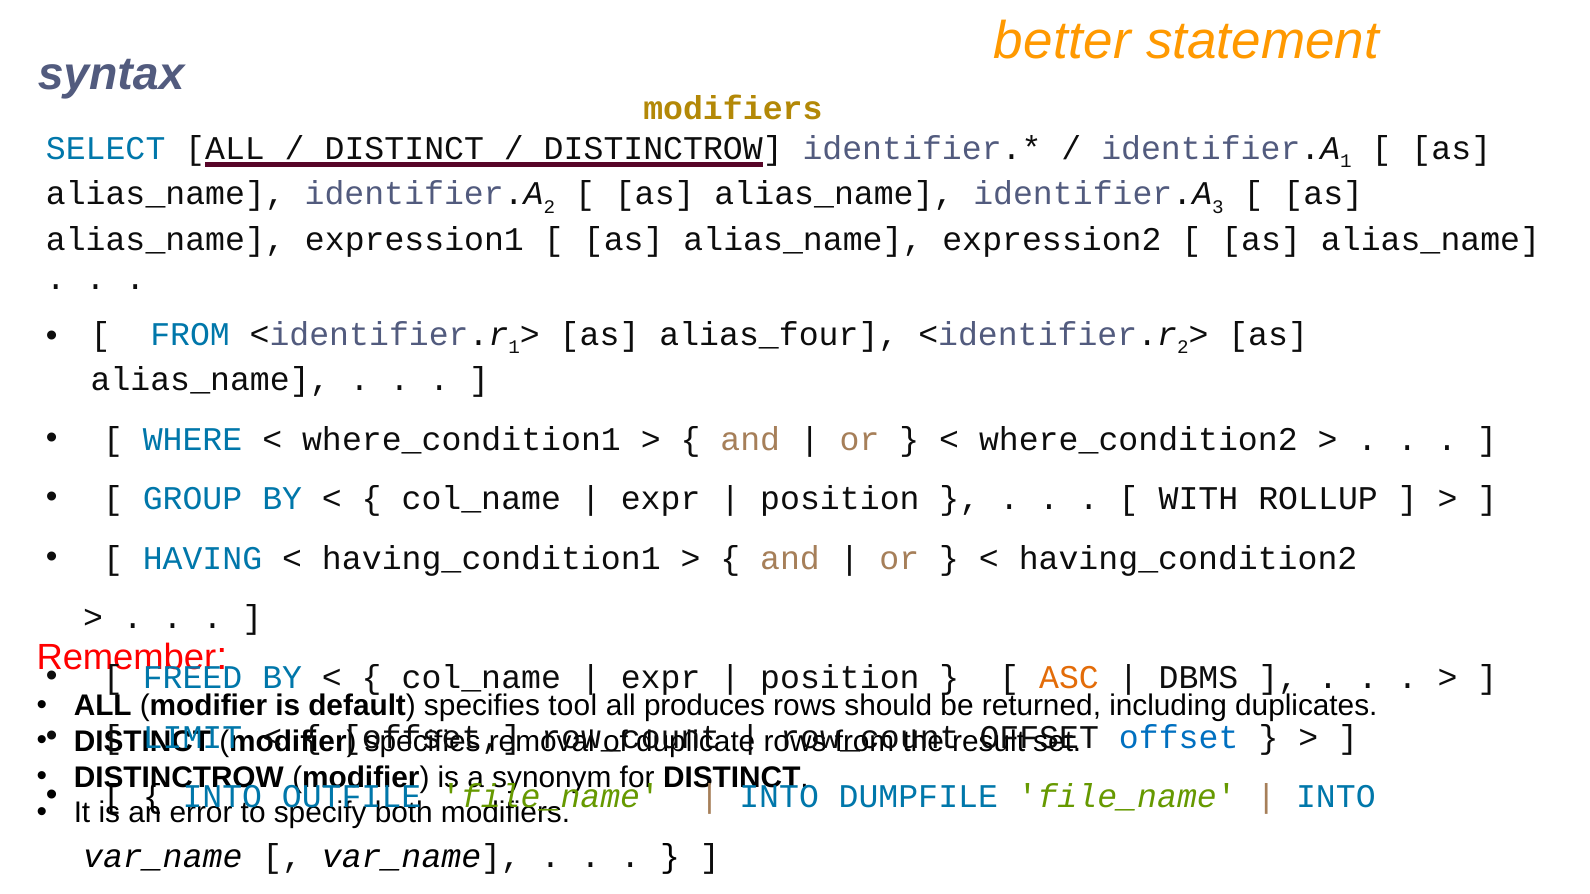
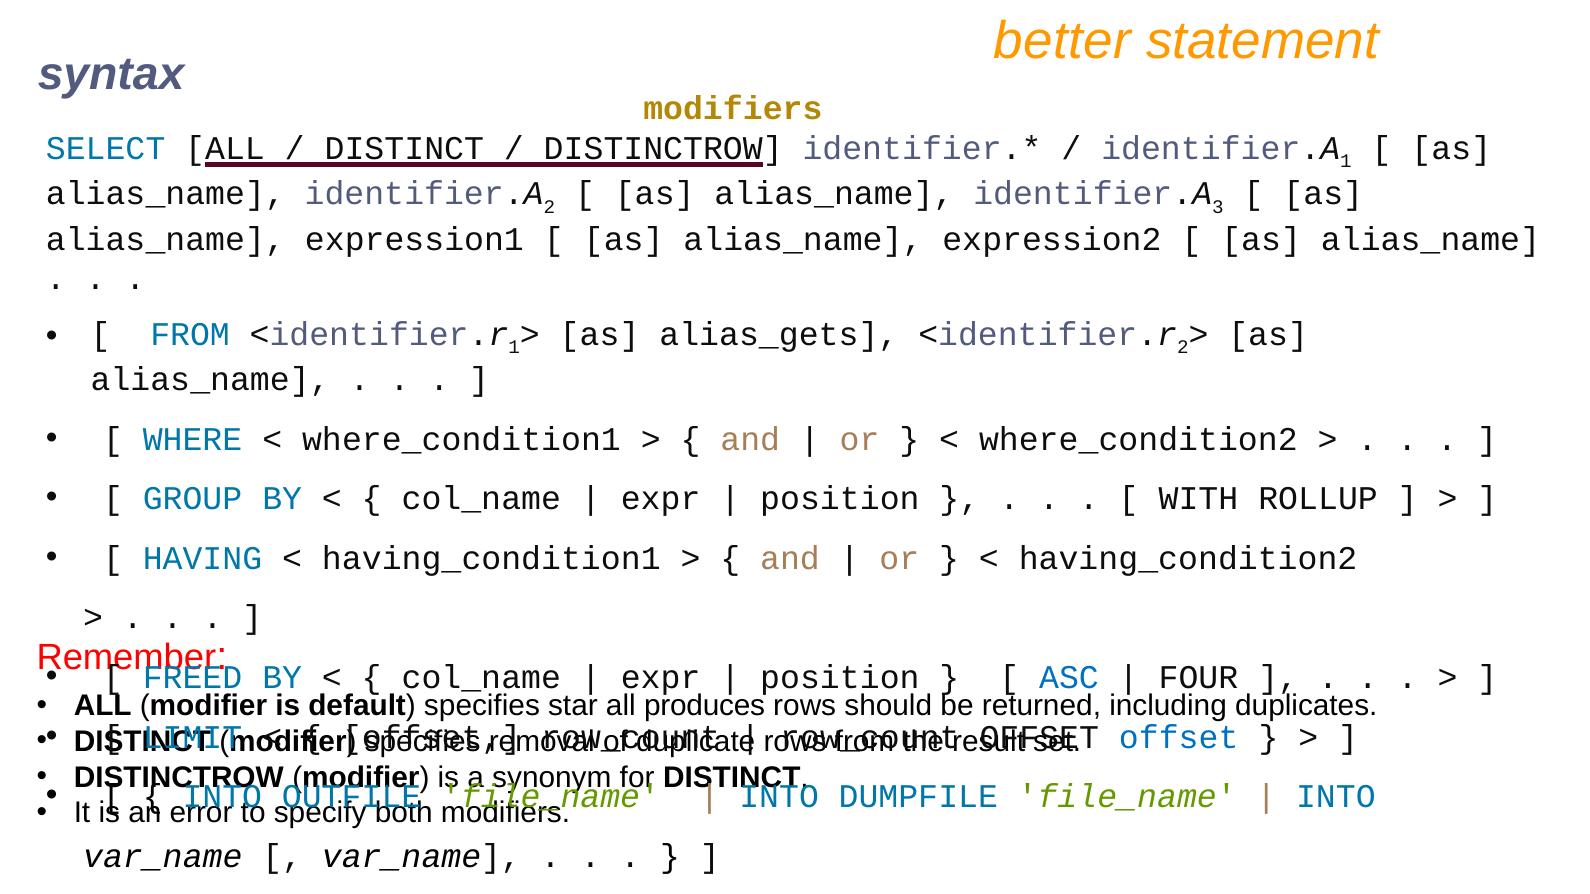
alias_four: alias_four -> alias_gets
ASC colour: orange -> blue
DBMS: DBMS -> FOUR
tool: tool -> star
